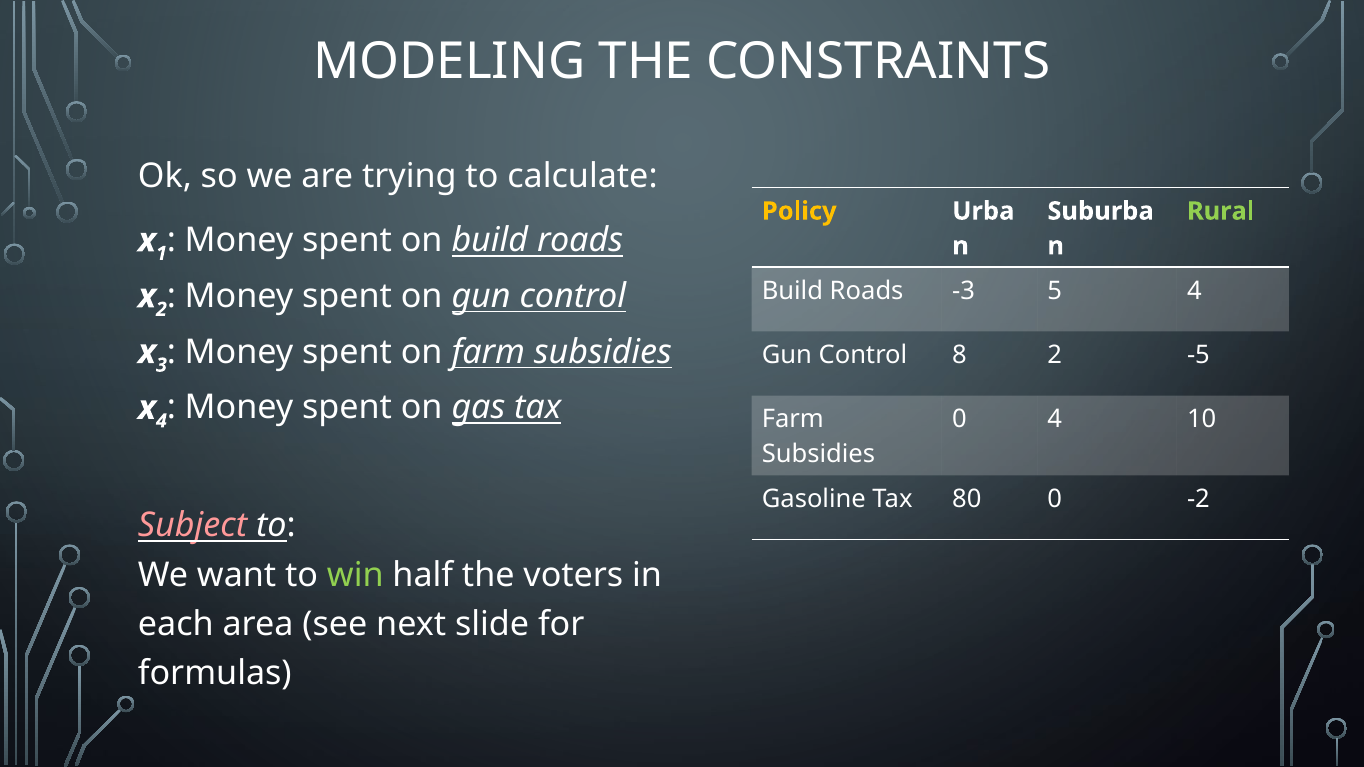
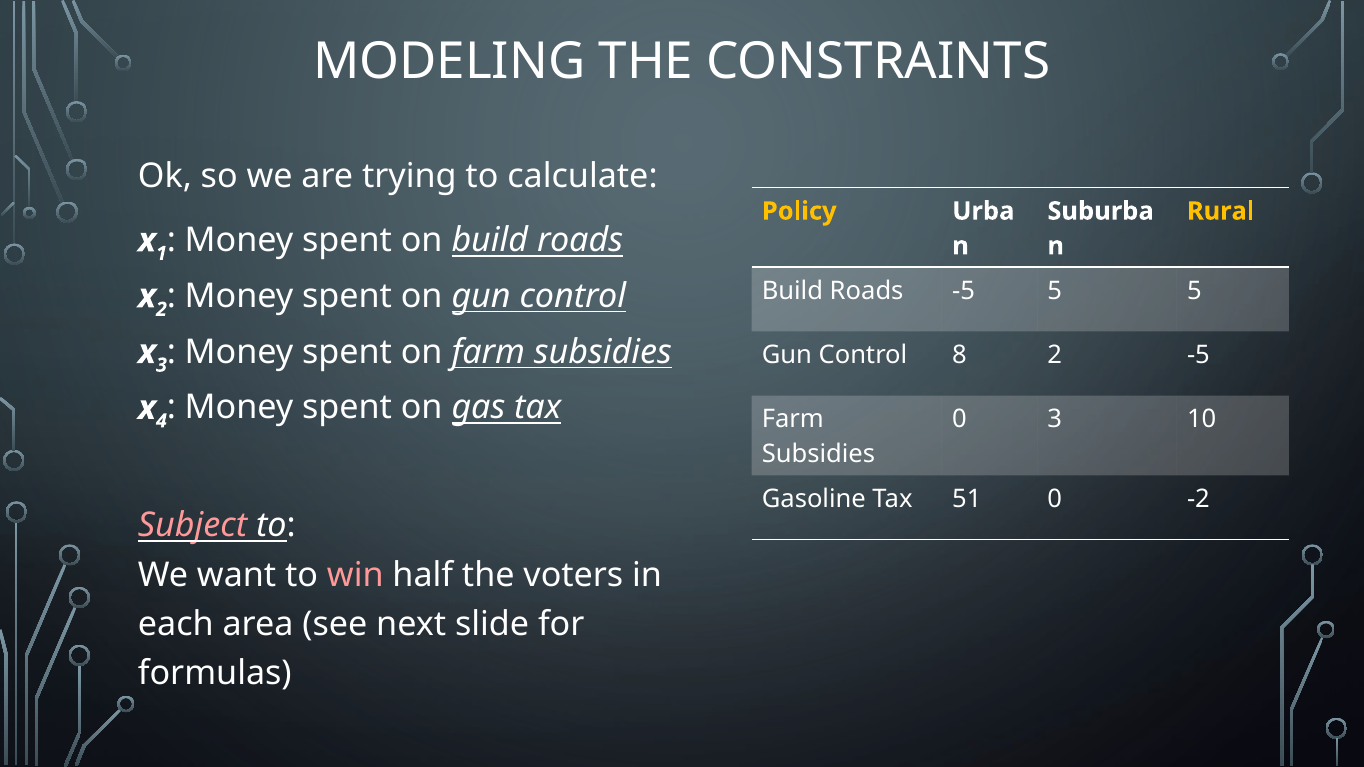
Rural colour: light green -> yellow
Roads -3: -3 -> -5
5 4: 4 -> 5
0 4: 4 -> 3
80: 80 -> 51
win colour: light green -> pink
